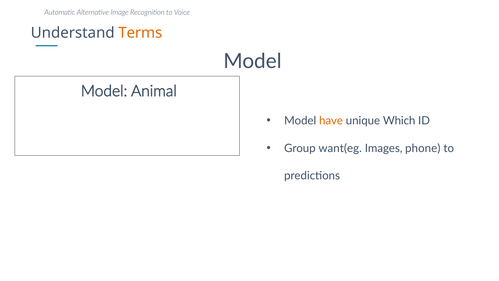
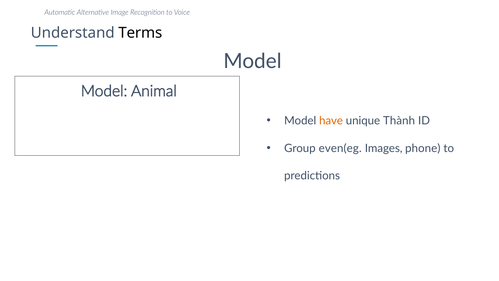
Terms colour: orange -> black
Which: Which -> Thành
want(eg: want(eg -> even(eg
